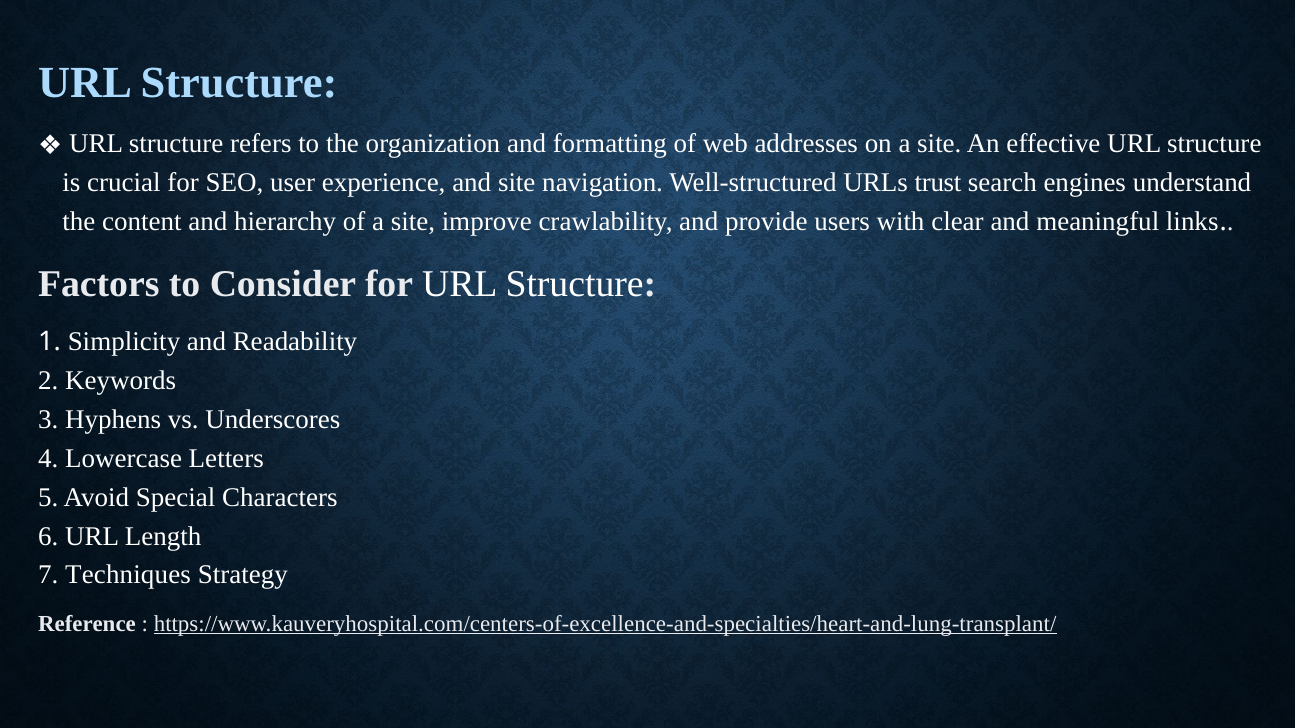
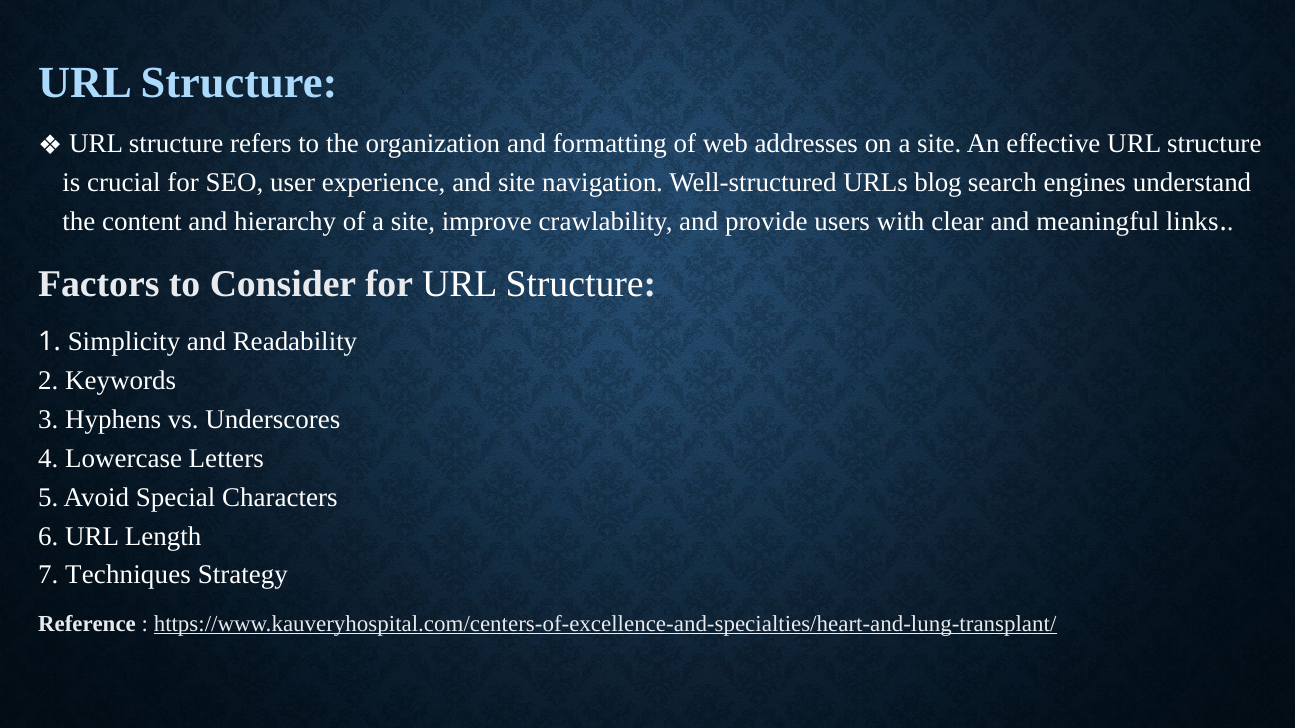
trust: trust -> blog
